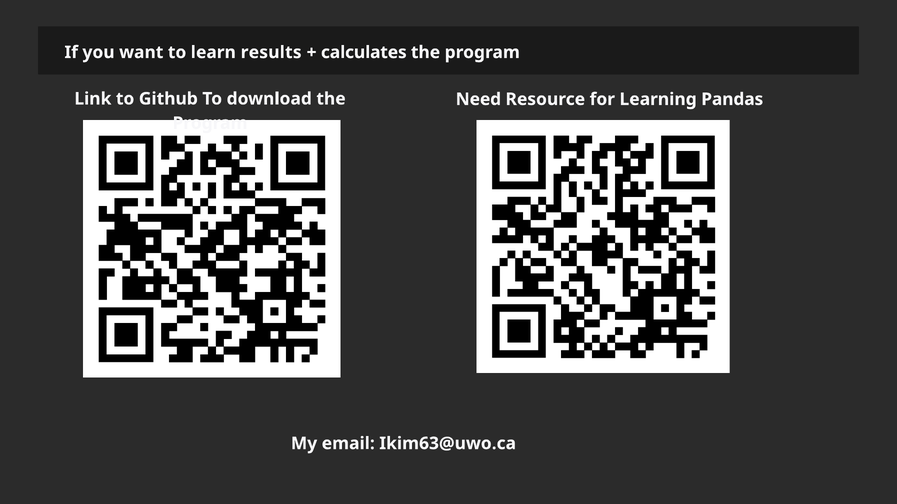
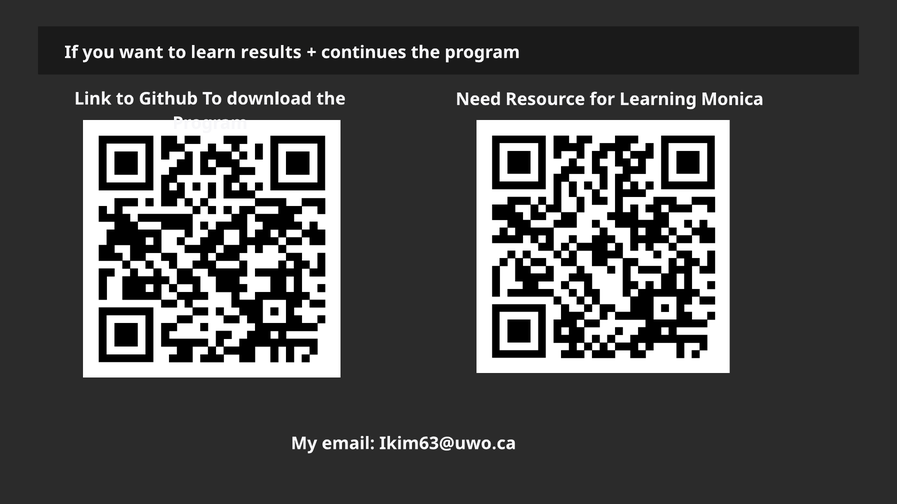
calculates: calculates -> continues
Pandas: Pandas -> Monica
